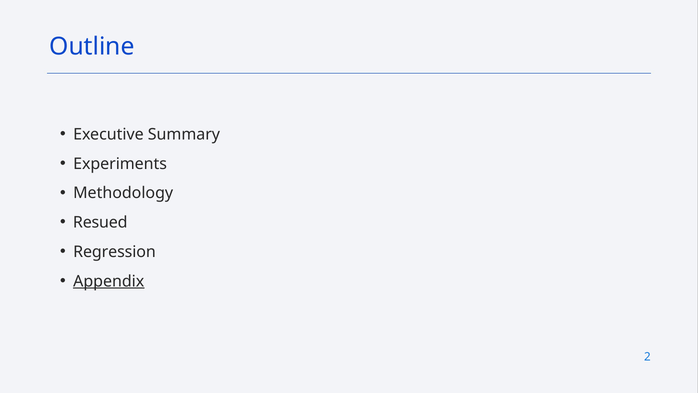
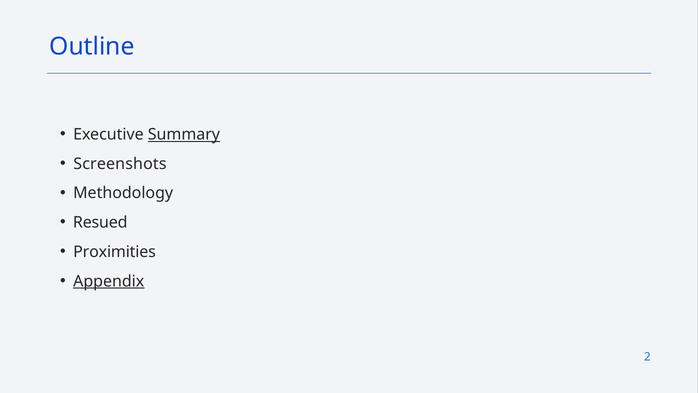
Summary underline: none -> present
Experiments: Experiments -> Screenshots
Regression: Regression -> Proximities
